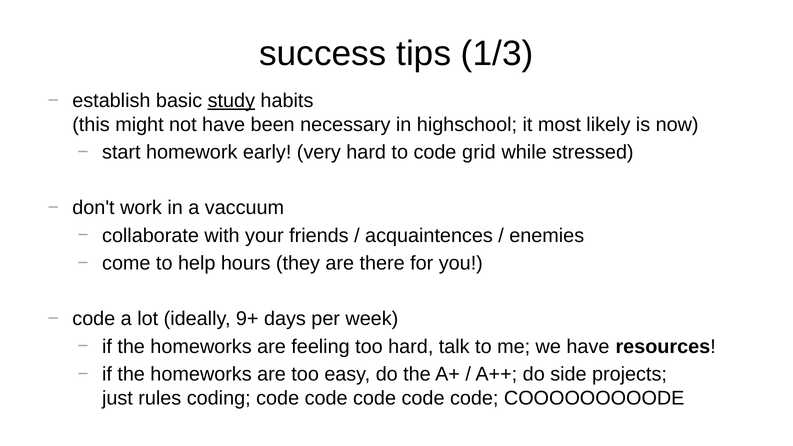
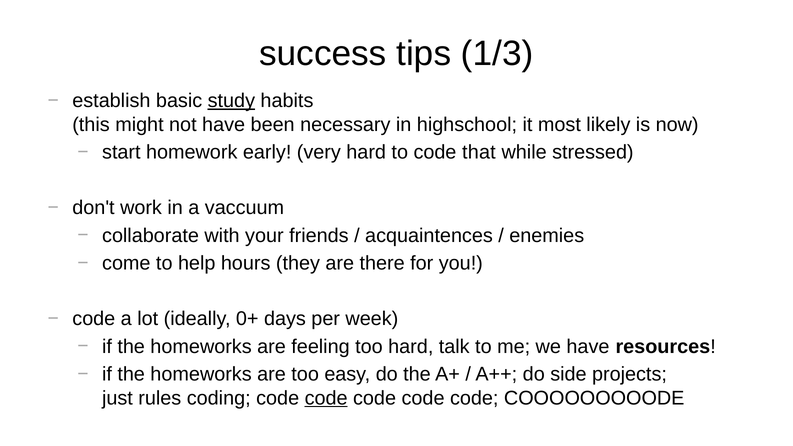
grid: grid -> that
9+: 9+ -> 0+
code at (326, 398) underline: none -> present
